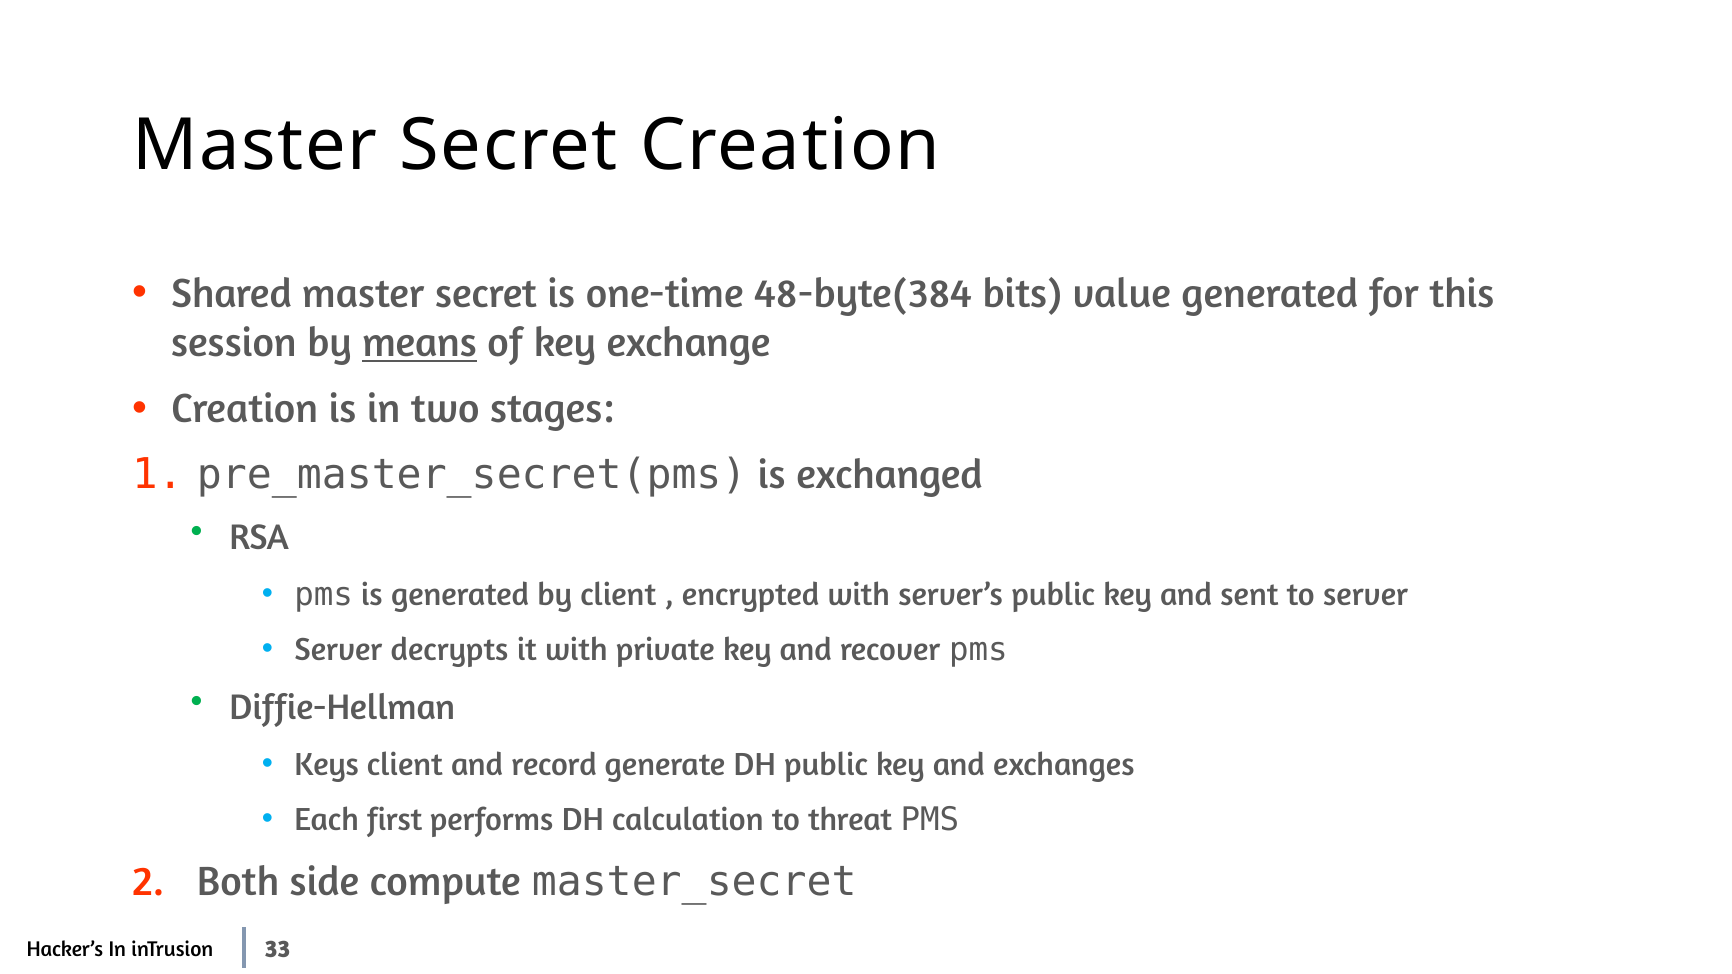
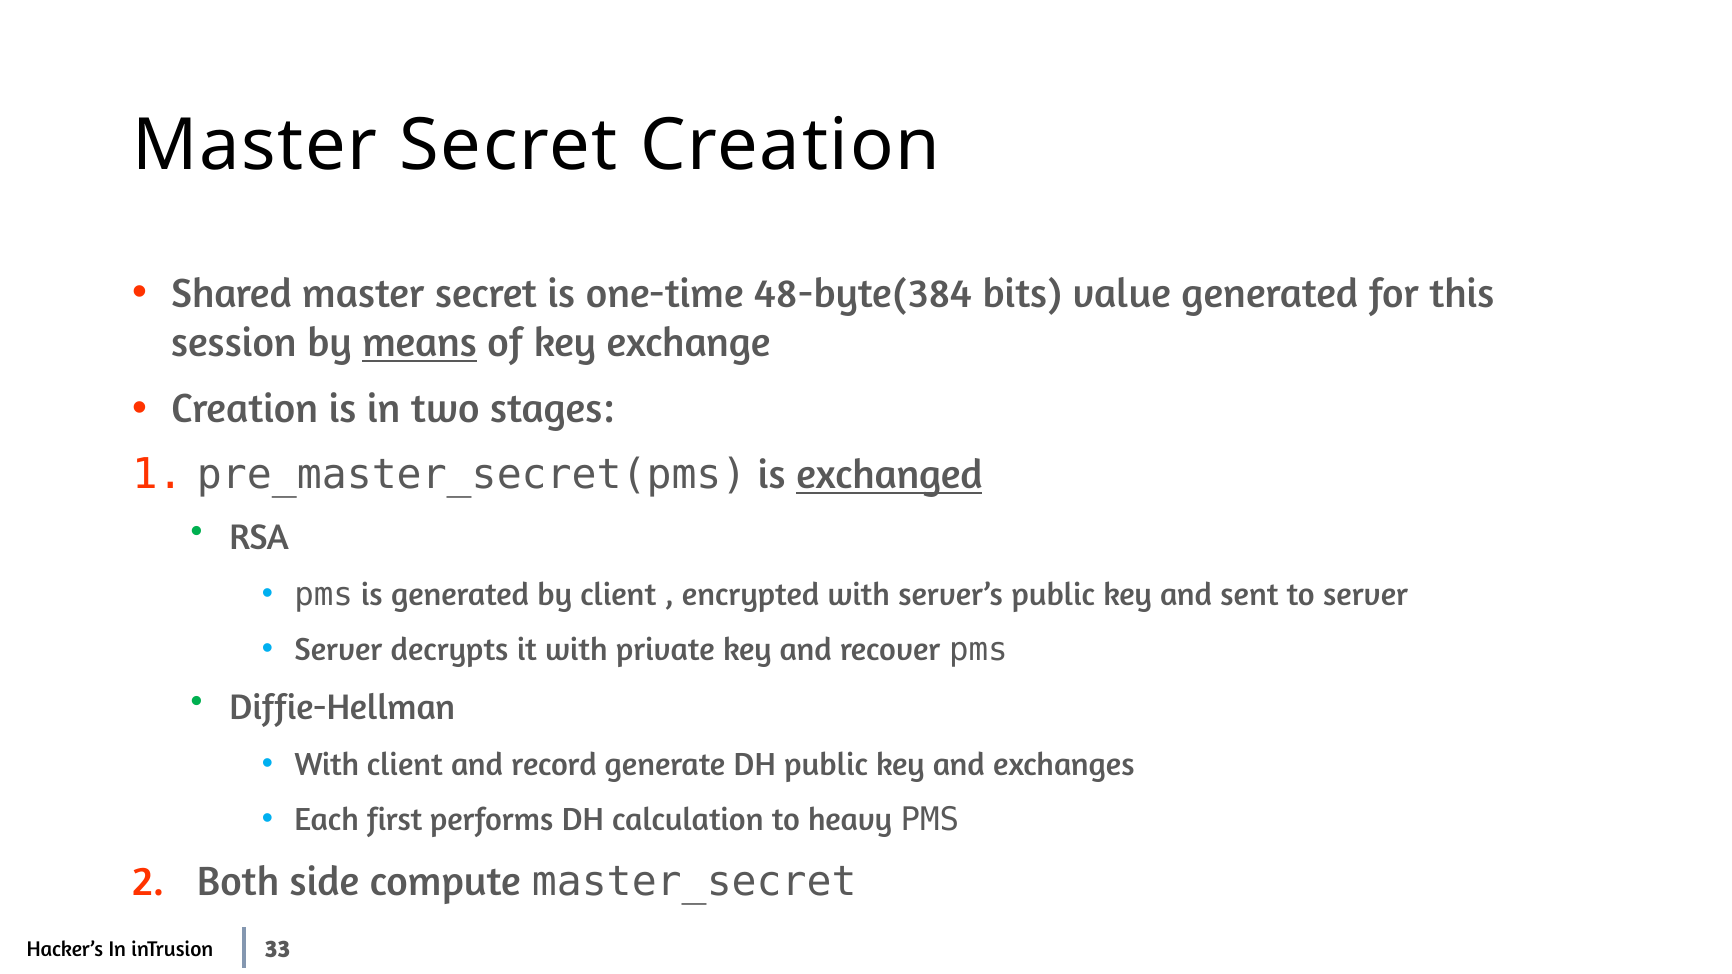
exchanged underline: none -> present
Keys at (327, 765): Keys -> With
threat: threat -> heavy
